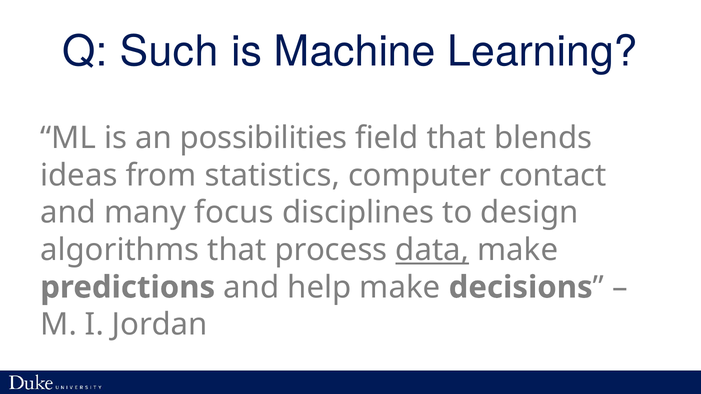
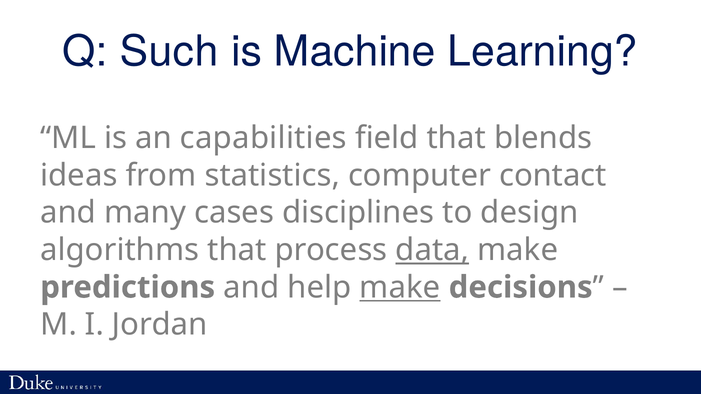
possibilities: possibilities -> capabilities
focus: focus -> cases
make at (400, 288) underline: none -> present
